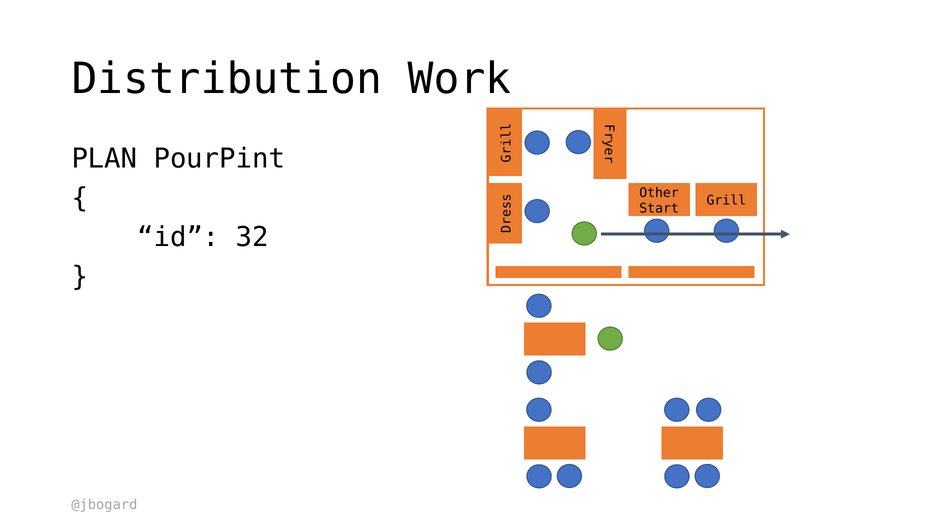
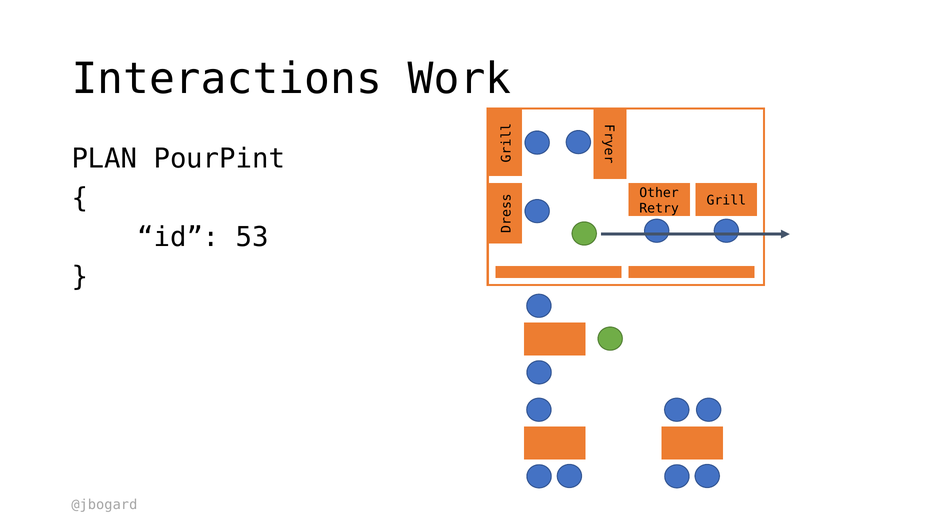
Distribution: Distribution -> Interactions
Start: Start -> Retry
32: 32 -> 53
